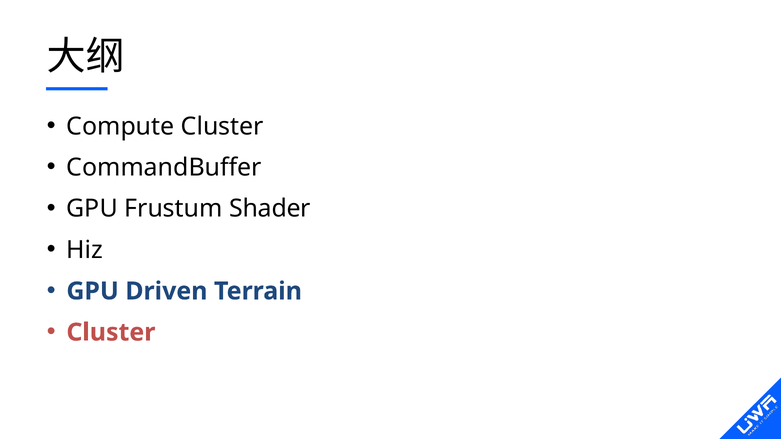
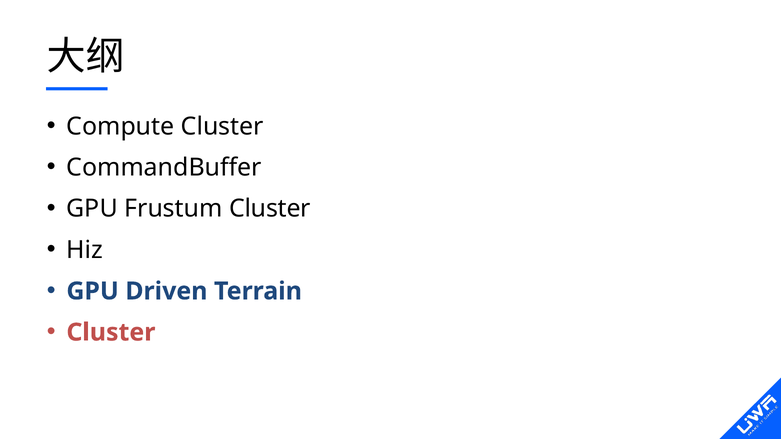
Frustum Shader: Shader -> Cluster
